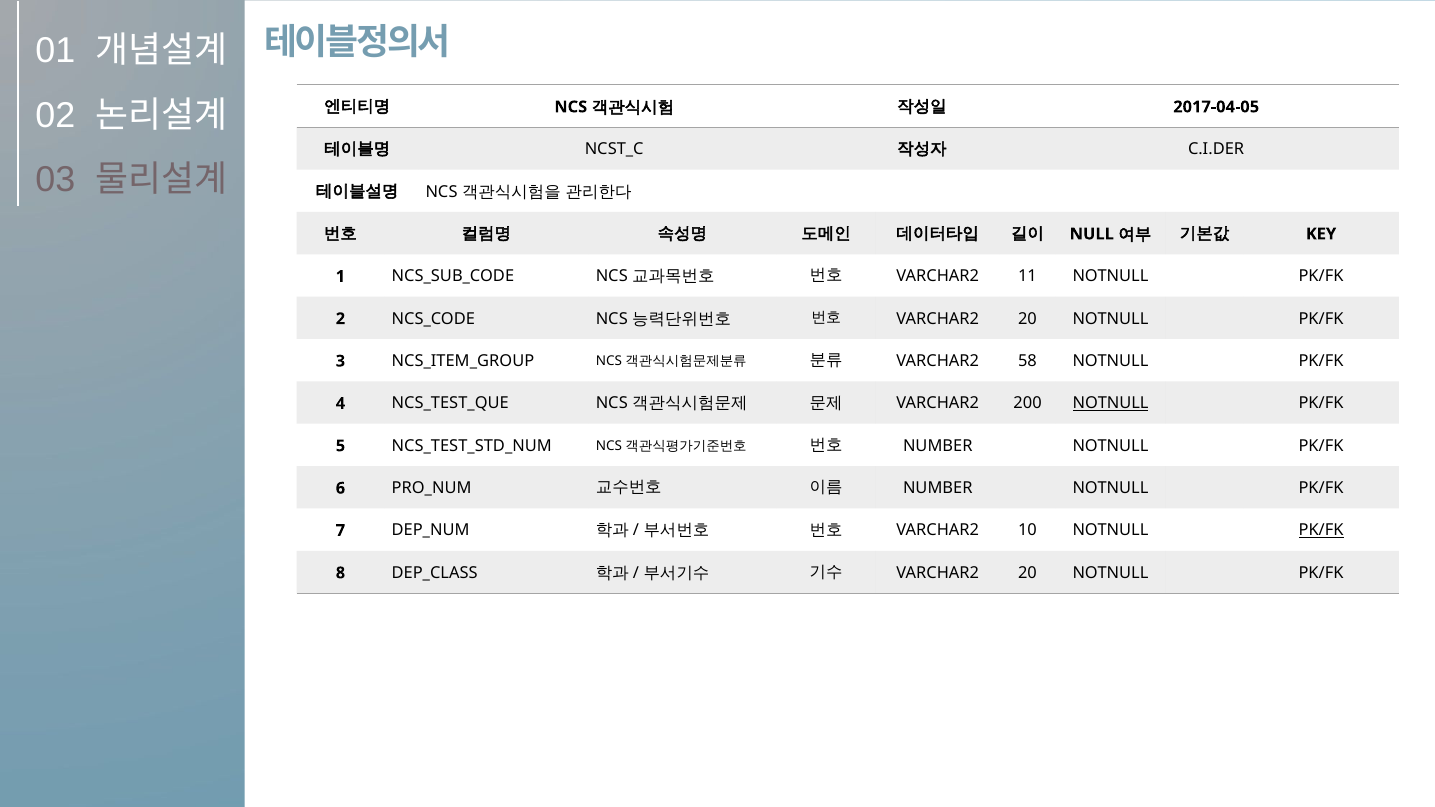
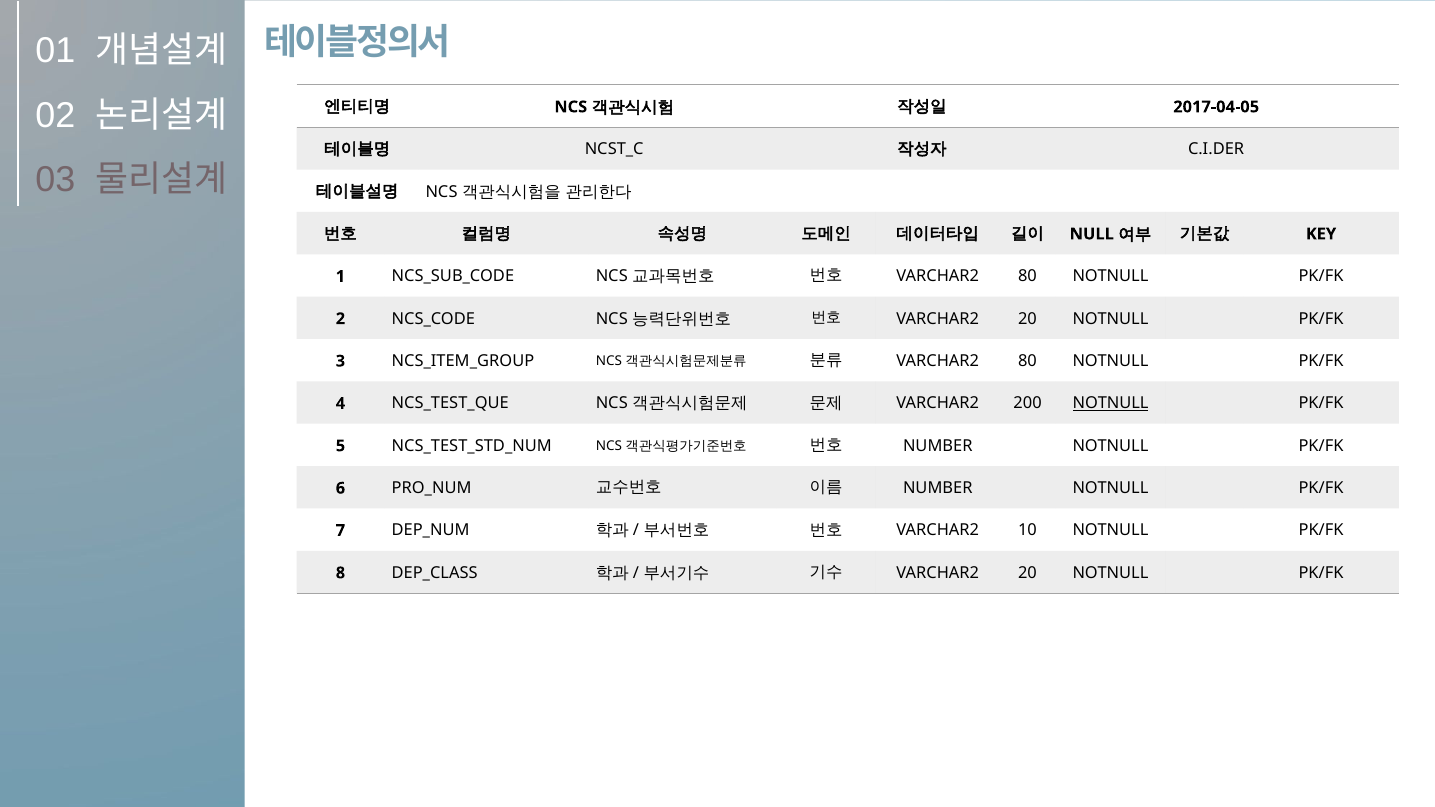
11 at (1027, 276): 11 -> 80
58 at (1027, 361): 58 -> 80
PK/FK at (1321, 531) underline: present -> none
